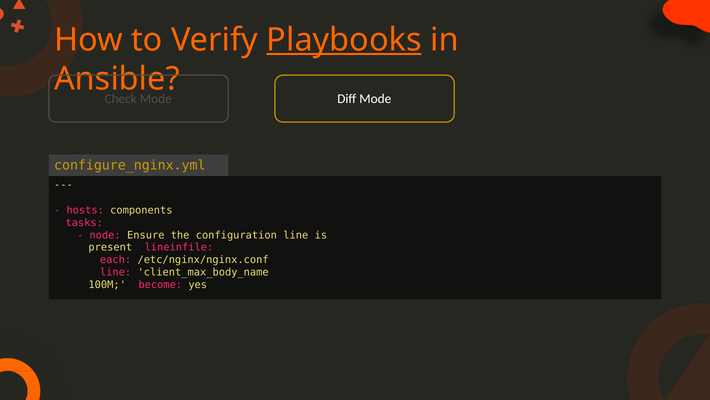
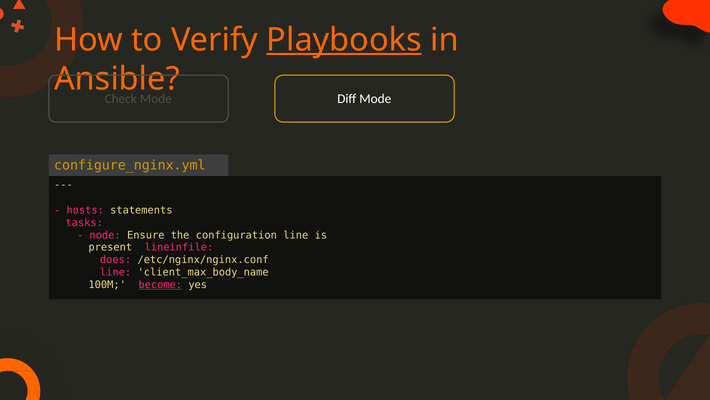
components: components -> statements
each: each -> does
become underline: none -> present
